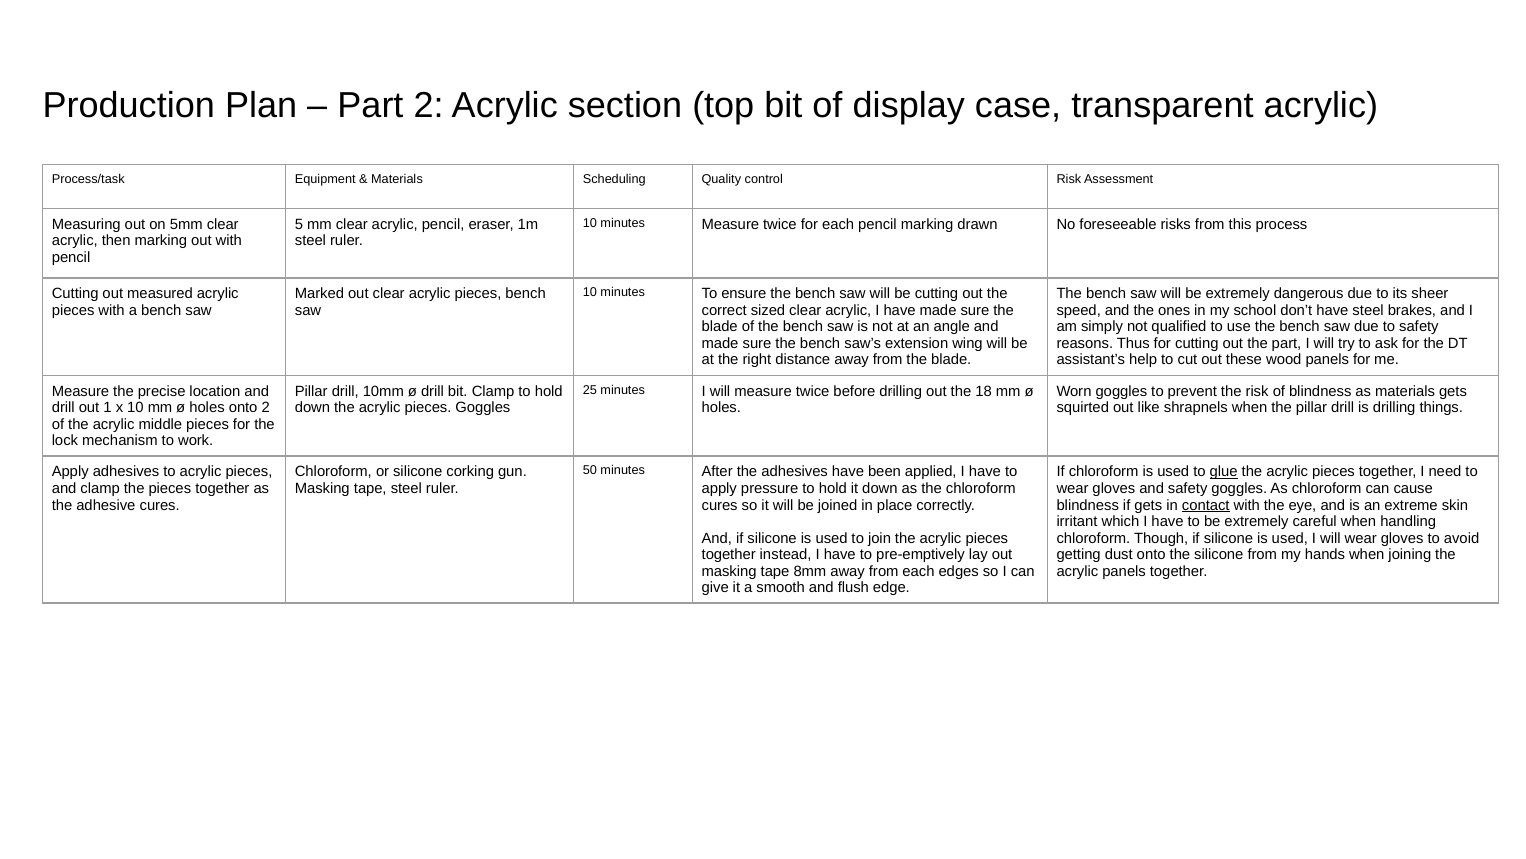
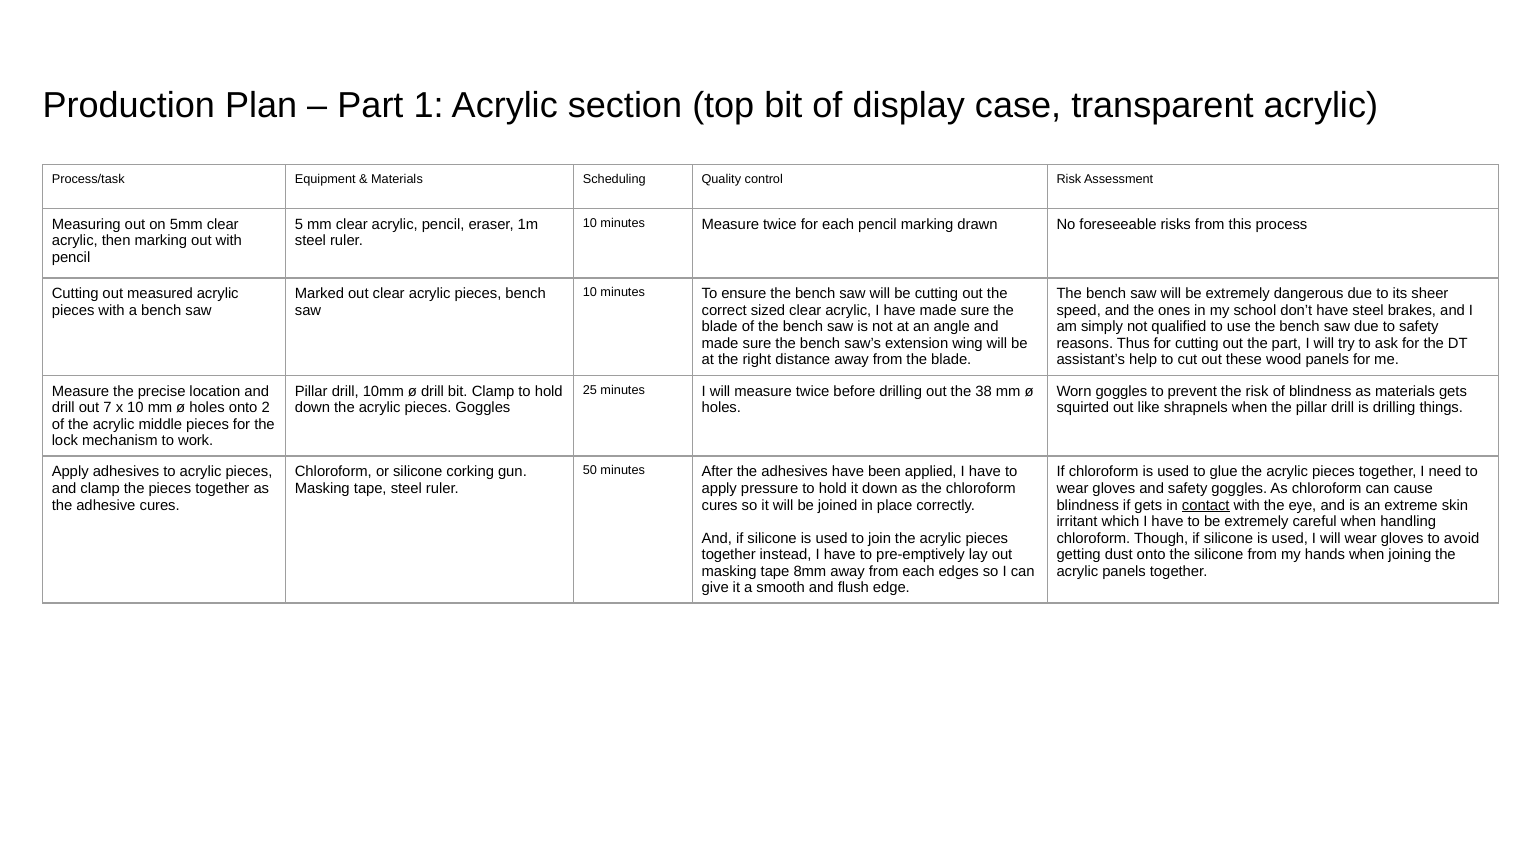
Part 2: 2 -> 1
18: 18 -> 38
1: 1 -> 7
glue underline: present -> none
